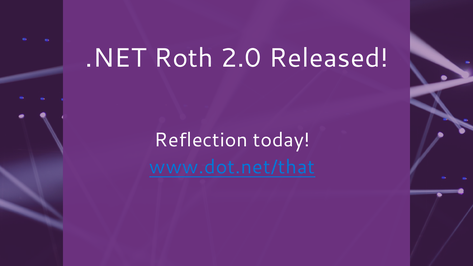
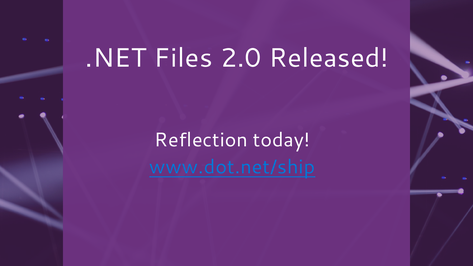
Roth: Roth -> Files
www.dot.net/that: www.dot.net/that -> www.dot.net/ship
